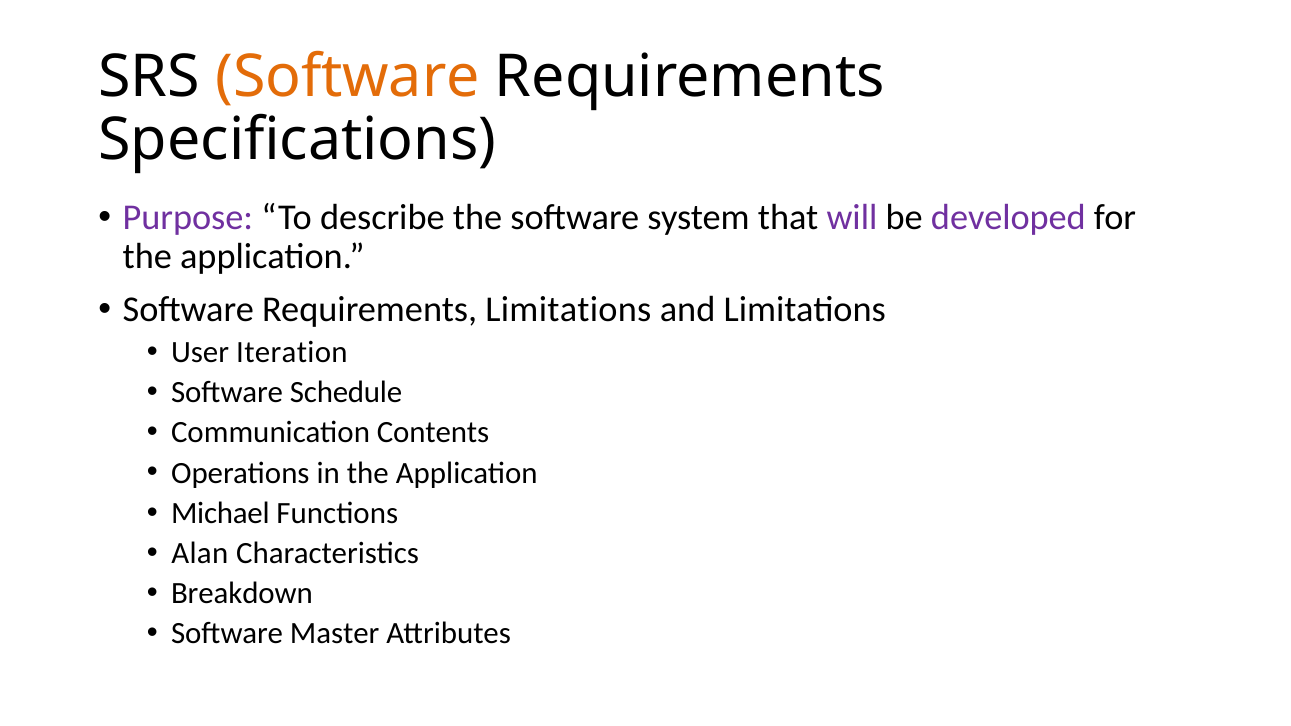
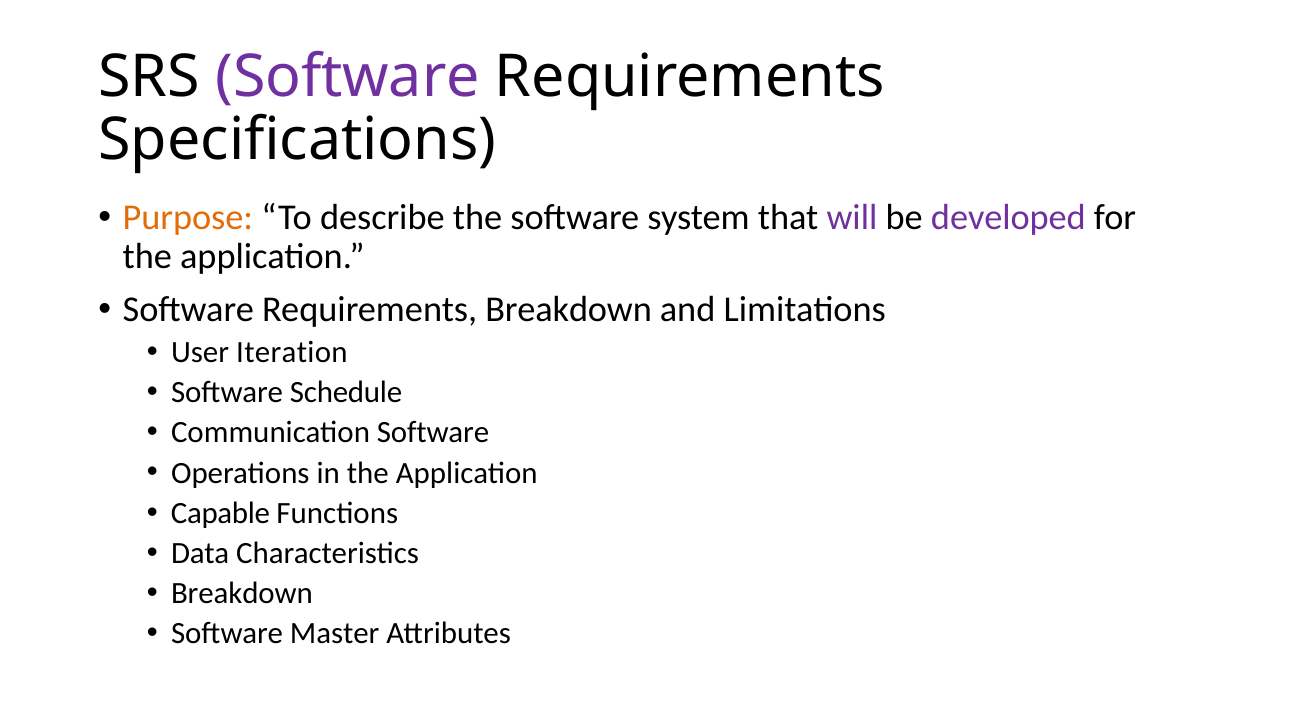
Software at (348, 77) colour: orange -> purple
Purpose colour: purple -> orange
Requirements Limitations: Limitations -> Breakdown
Communication Contents: Contents -> Software
Michael: Michael -> Capable
Alan: Alan -> Data
